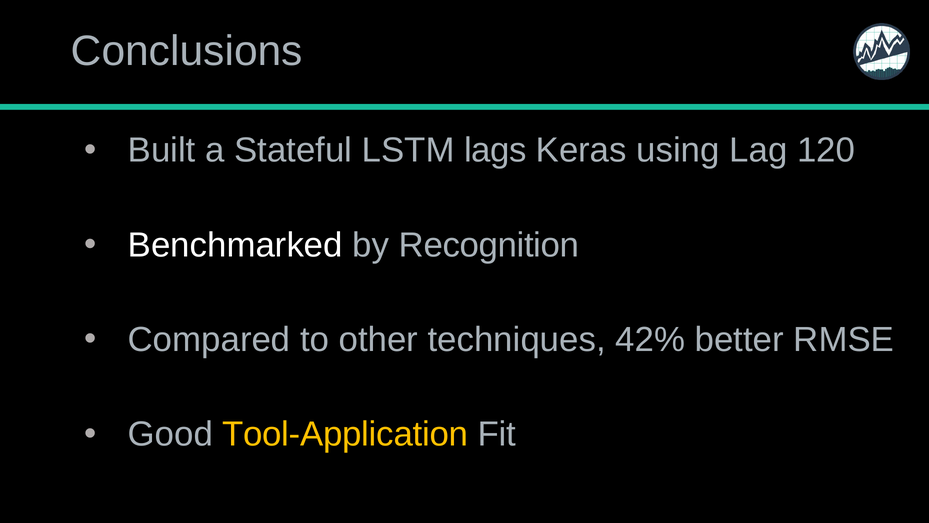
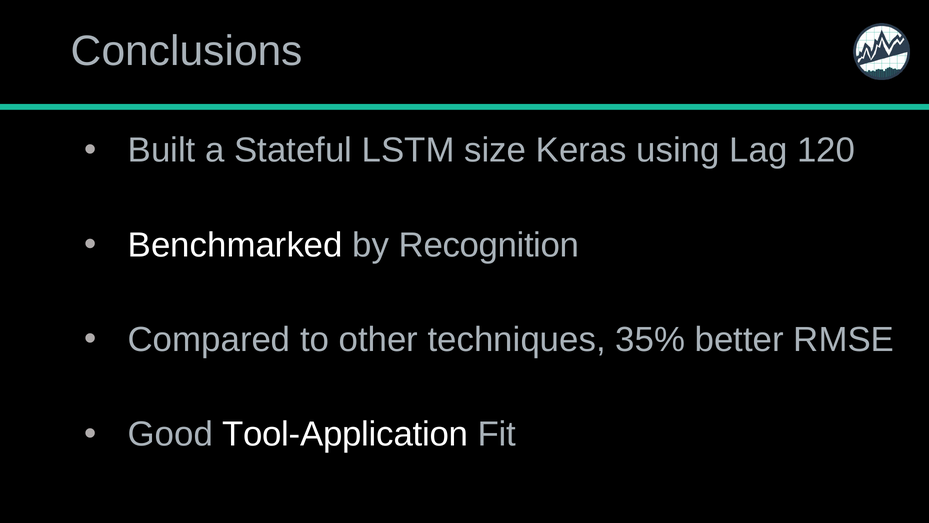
lags: lags -> size
42%: 42% -> 35%
Tool-Application colour: yellow -> white
